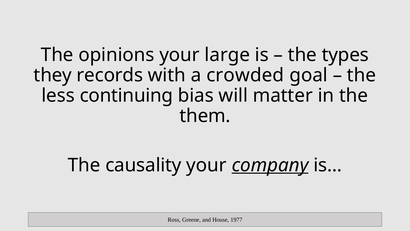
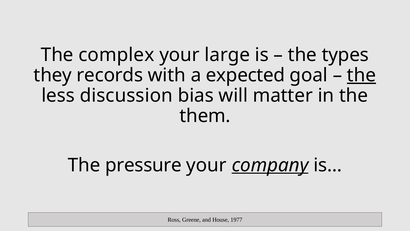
opinions: opinions -> complex
crowded: crowded -> expected
the at (361, 75) underline: none -> present
continuing: continuing -> discussion
causality: causality -> pressure
